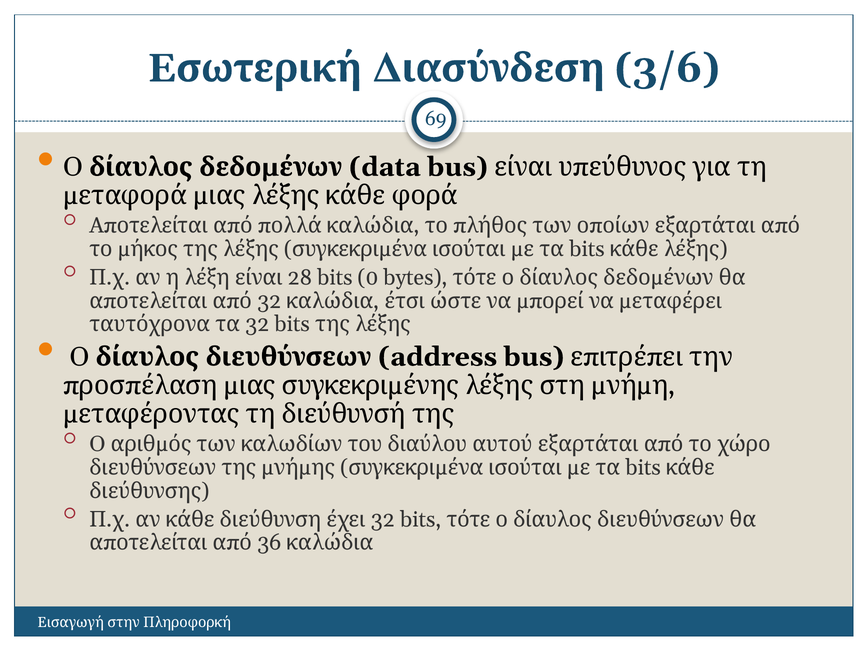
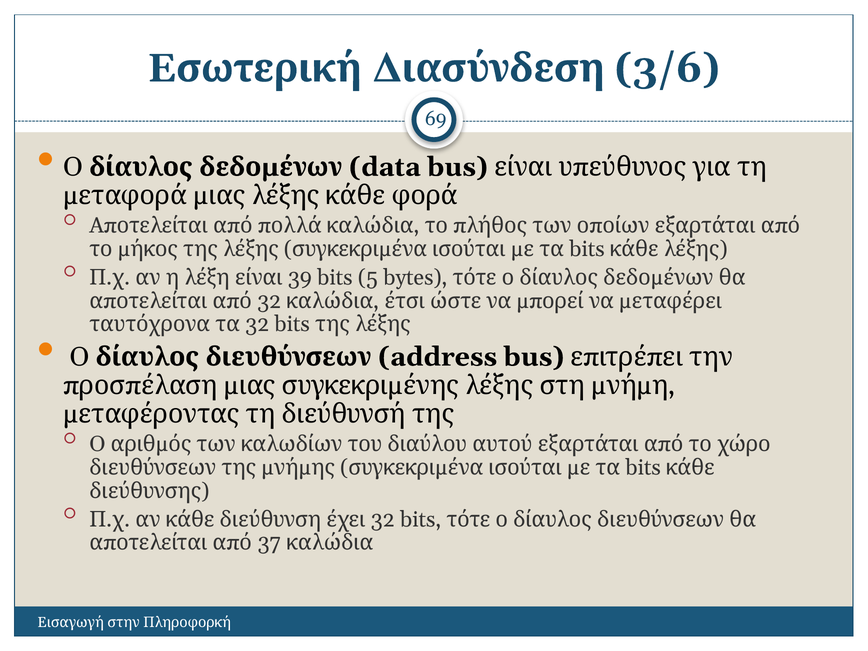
28: 28 -> 39
0: 0 -> 5
36: 36 -> 37
